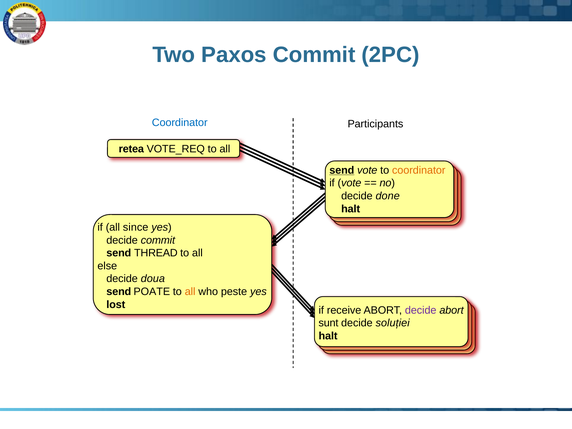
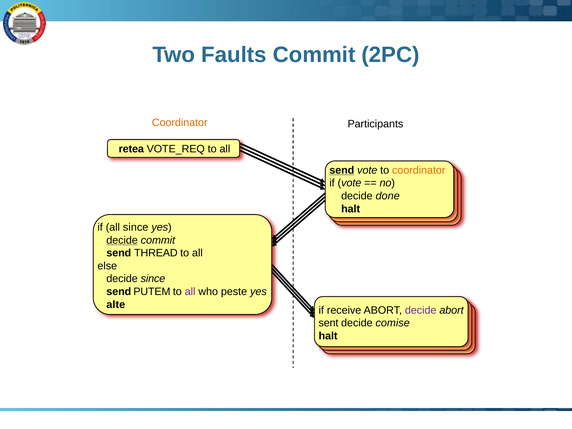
Paxos: Paxos -> Faults
Coordinator at (180, 123) colour: blue -> orange
decide at (122, 240) underline: none -> present
decide doua: doua -> since
POATE: POATE -> PUTEM
all at (190, 292) colour: orange -> purple
lost: lost -> alte
sunt: sunt -> sent
soluției: soluției -> comise
